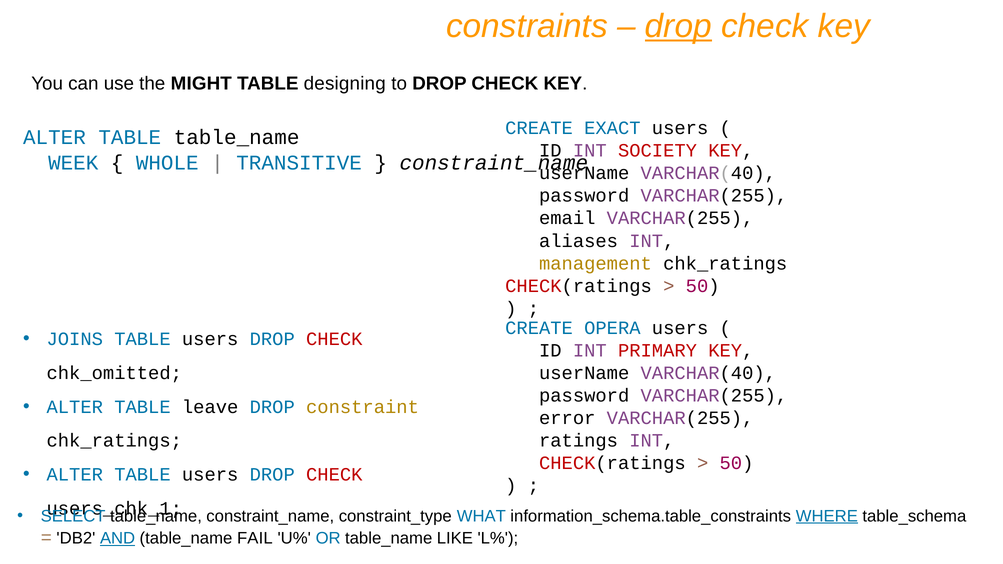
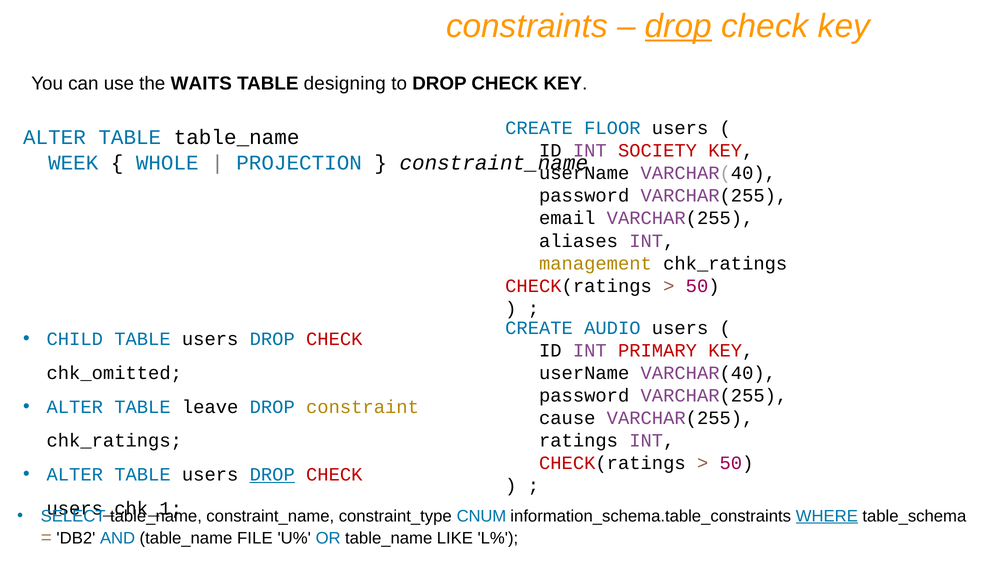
MIGHT: MIGHT -> WAITS
EXACT: EXACT -> FLOOR
TRANSITIVE: TRANSITIVE -> PROJECTION
OPERA: OPERA -> AUDIO
JOINS: JOINS -> CHILD
error: error -> cause
DROP at (272, 475) underline: none -> present
WHAT: WHAT -> CNUM
AND underline: present -> none
FAIL: FAIL -> FILE
